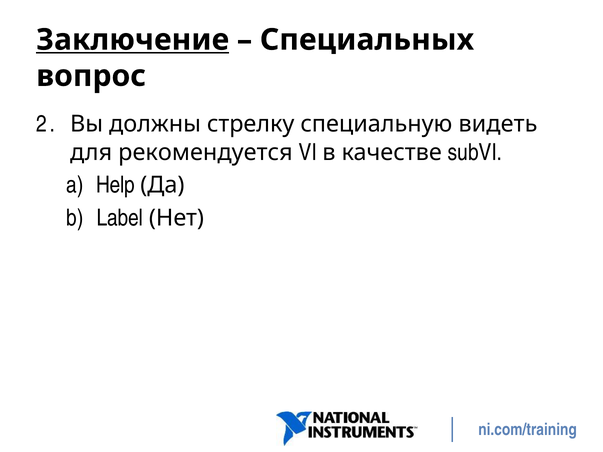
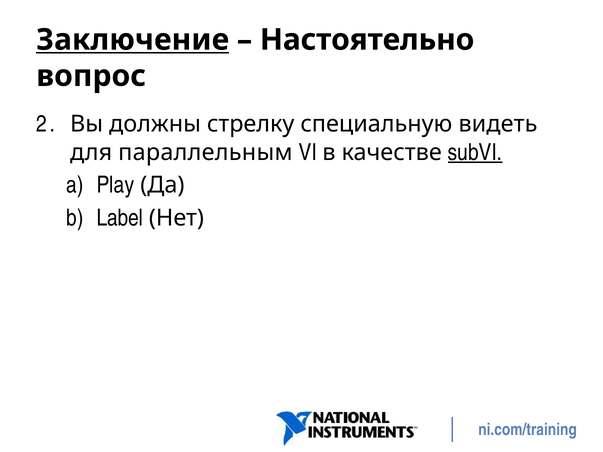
Специальных: Специальных -> Настоятельно
рекомендуется: рекомендуется -> параллельным
subVI underline: none -> present
Help: Help -> Play
